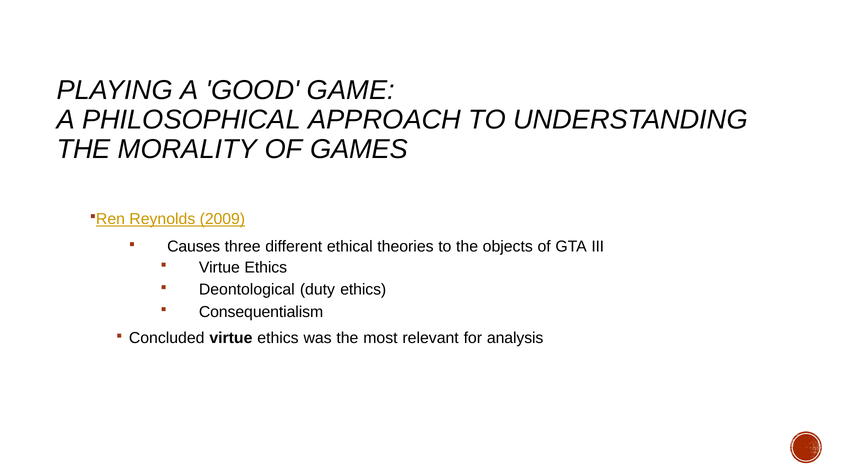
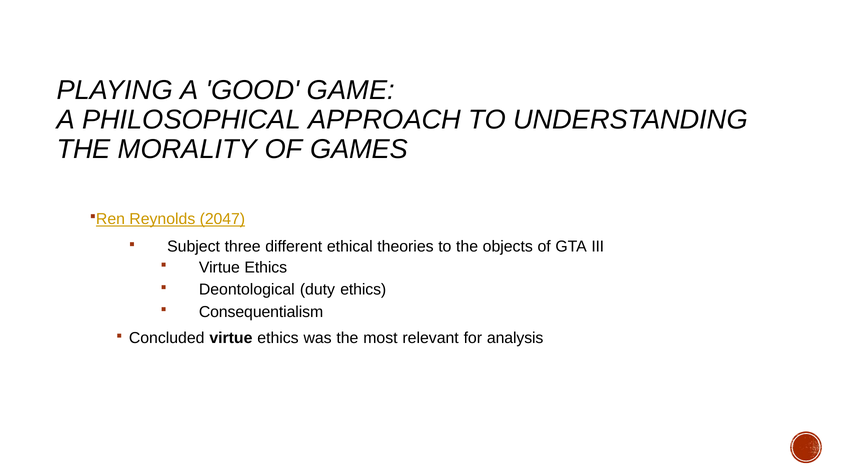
2009: 2009 -> 2047
Causes: Causes -> Subject
